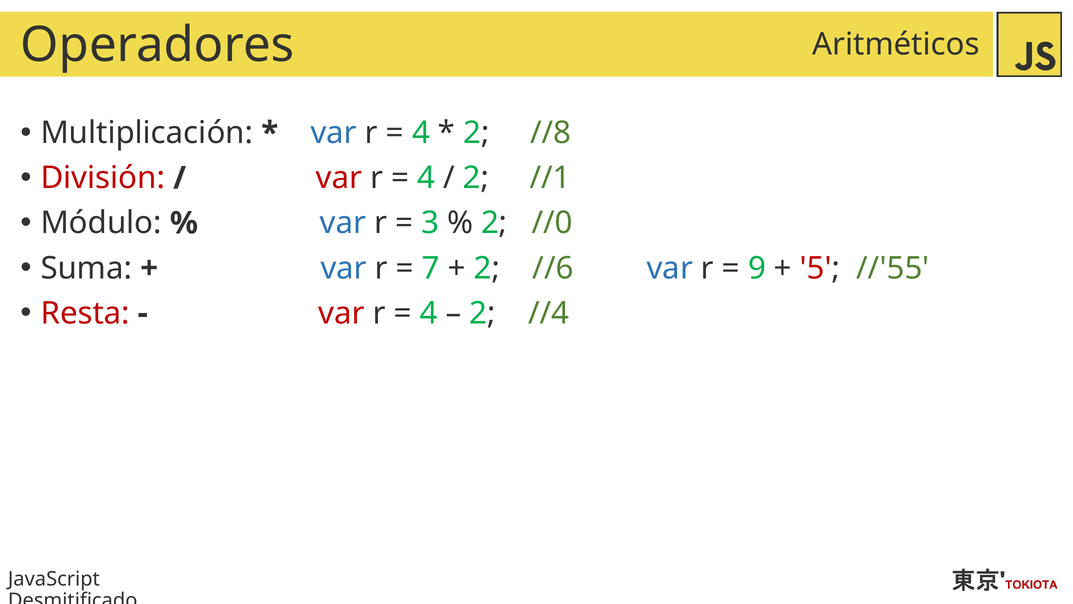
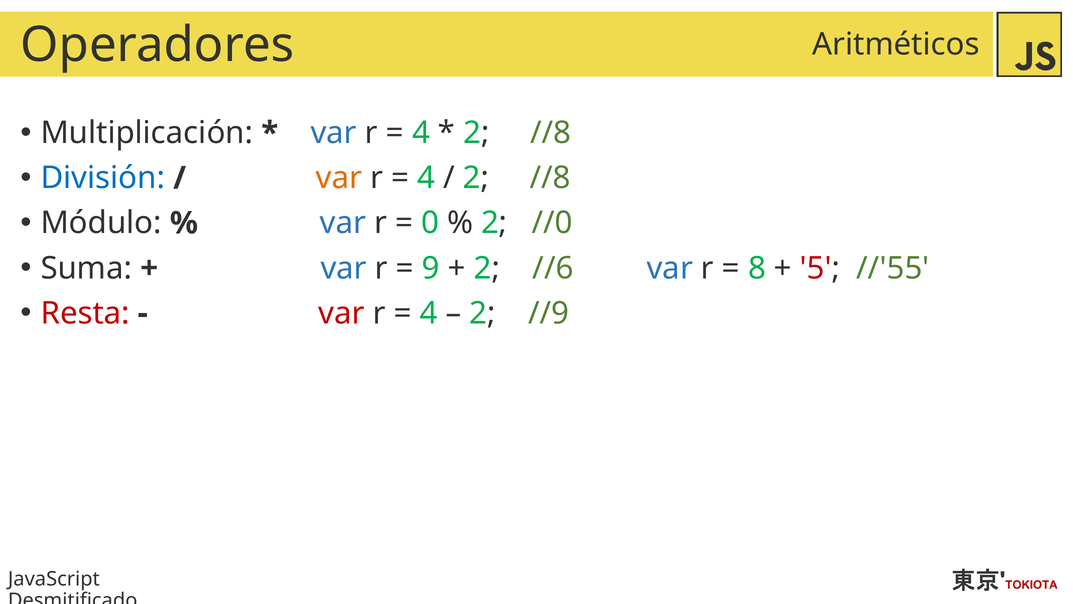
División colour: red -> blue
var at (339, 178) colour: red -> orange
//1 at (550, 178): //1 -> //8
3: 3 -> 0
7: 7 -> 9
9: 9 -> 8
//4: //4 -> //9
